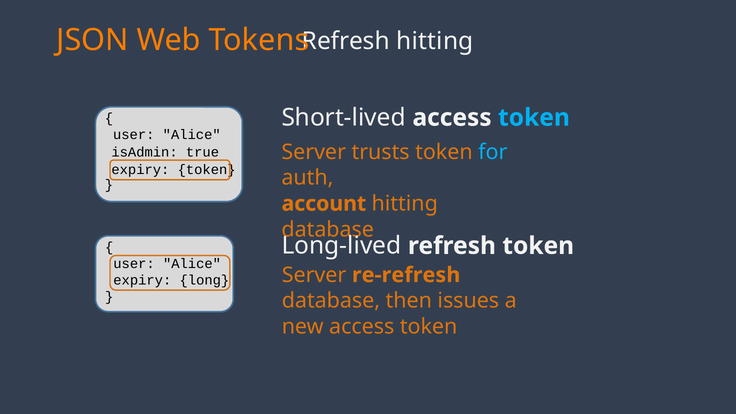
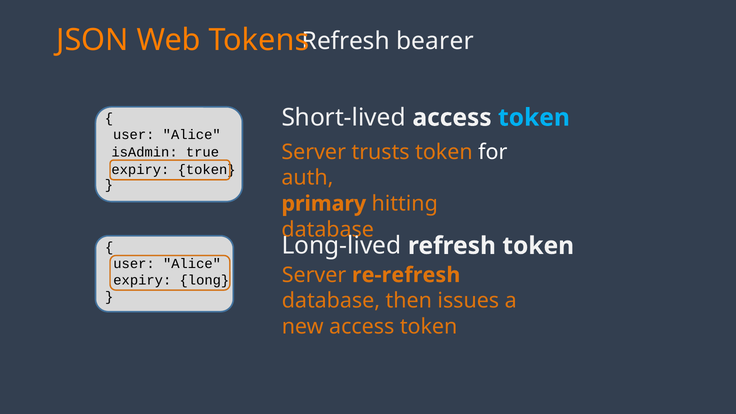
Refresh hitting: hitting -> bearer
for colour: light blue -> white
account: account -> primary
